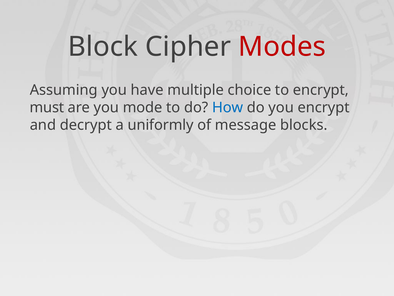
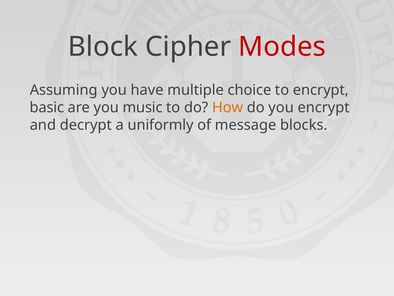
must: must -> basic
mode: mode -> music
How colour: blue -> orange
